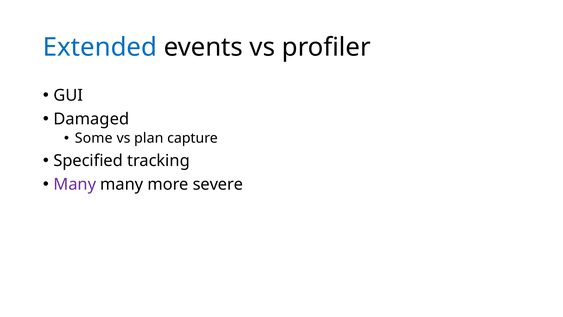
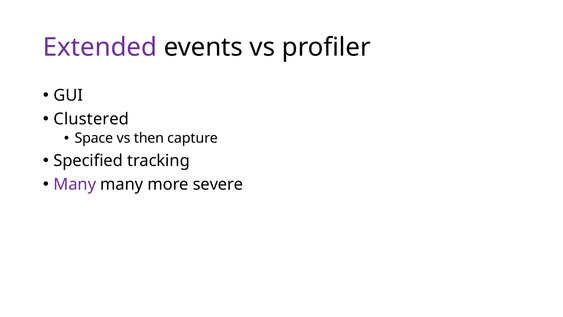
Extended colour: blue -> purple
Damaged: Damaged -> Clustered
Some: Some -> Space
plan: plan -> then
